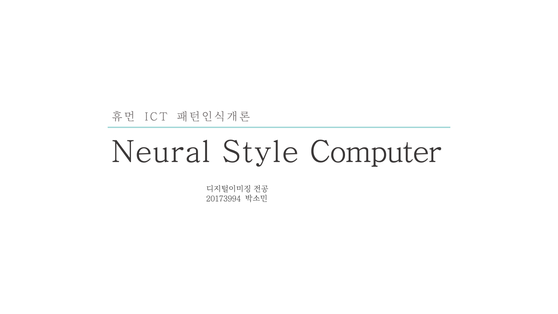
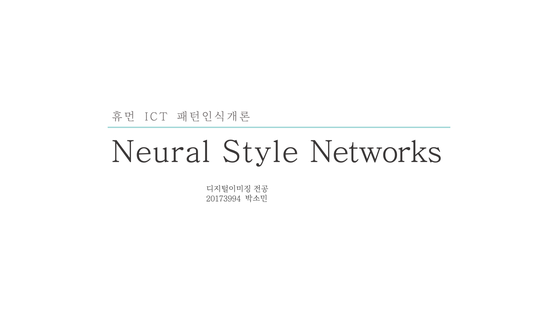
Computer: Computer -> Networks
